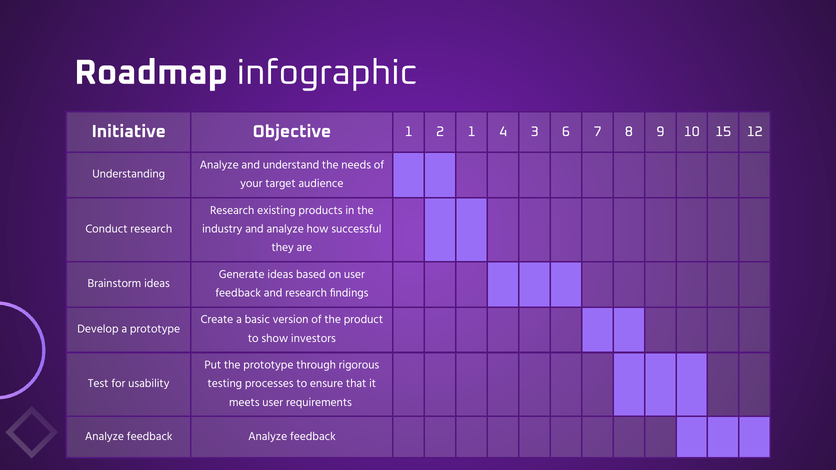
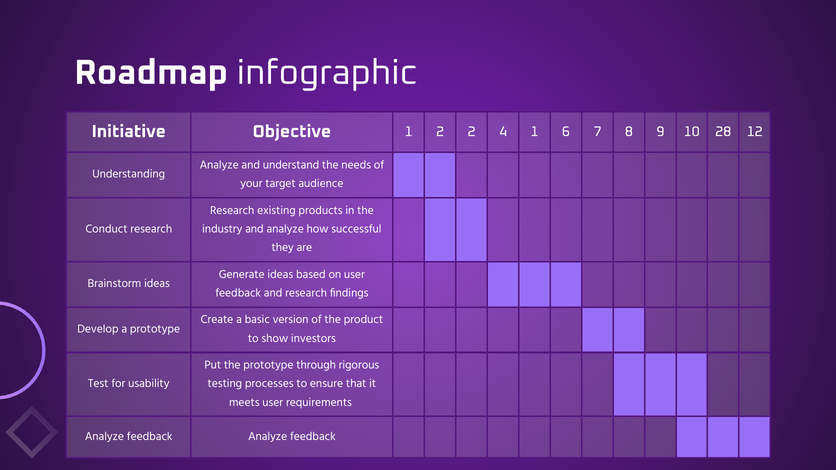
2 1: 1 -> 2
4 3: 3 -> 1
15: 15 -> 28
